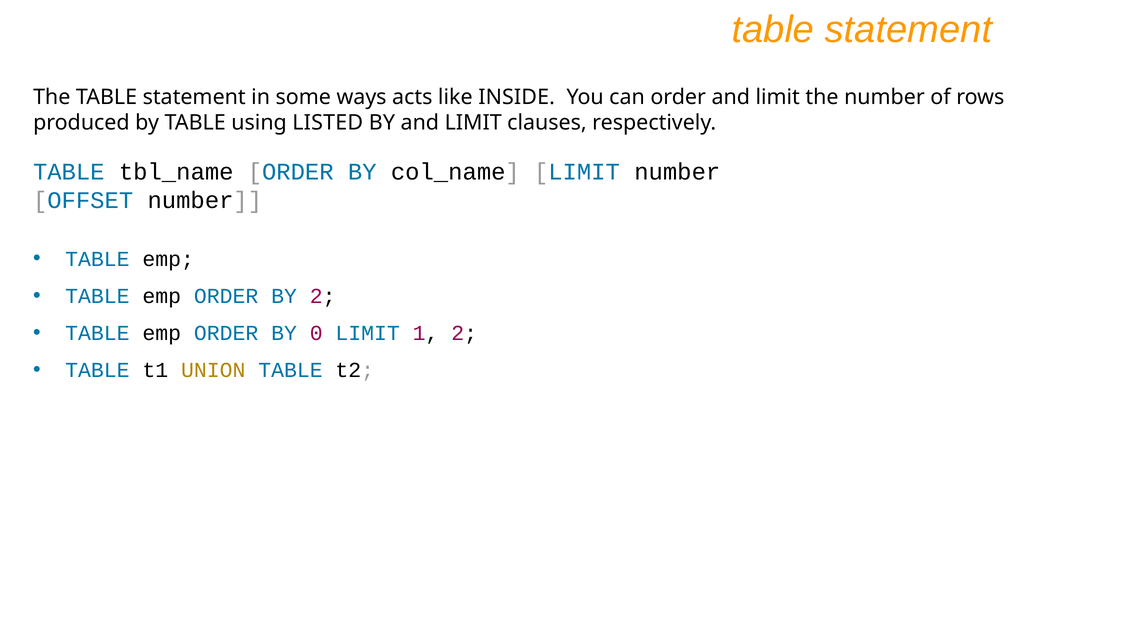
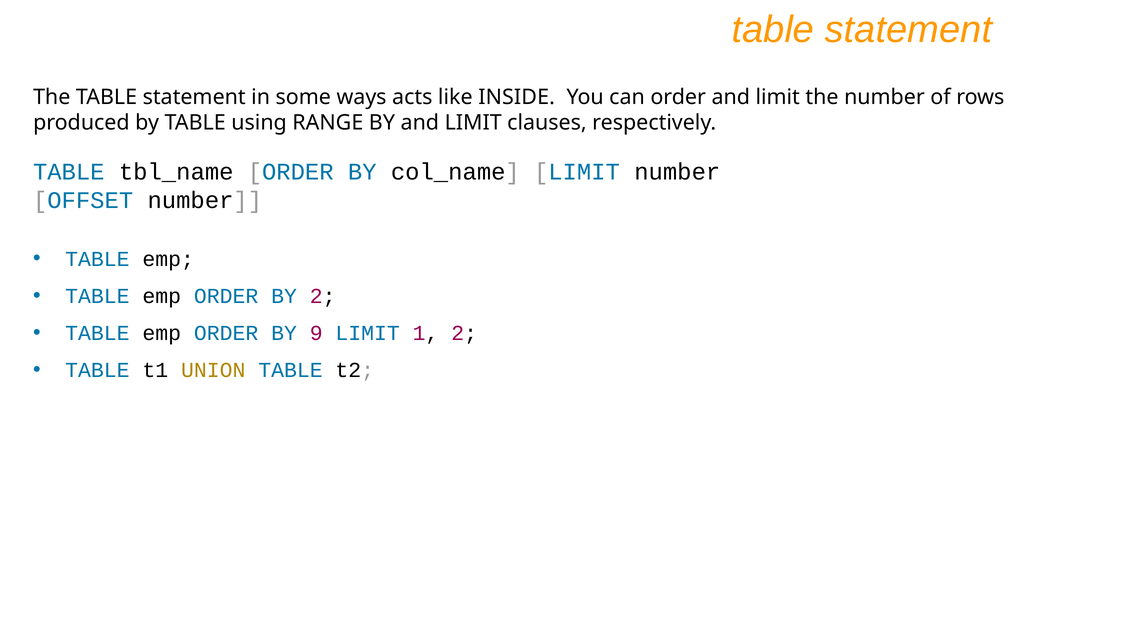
LISTED: LISTED -> RANGE
0: 0 -> 9
